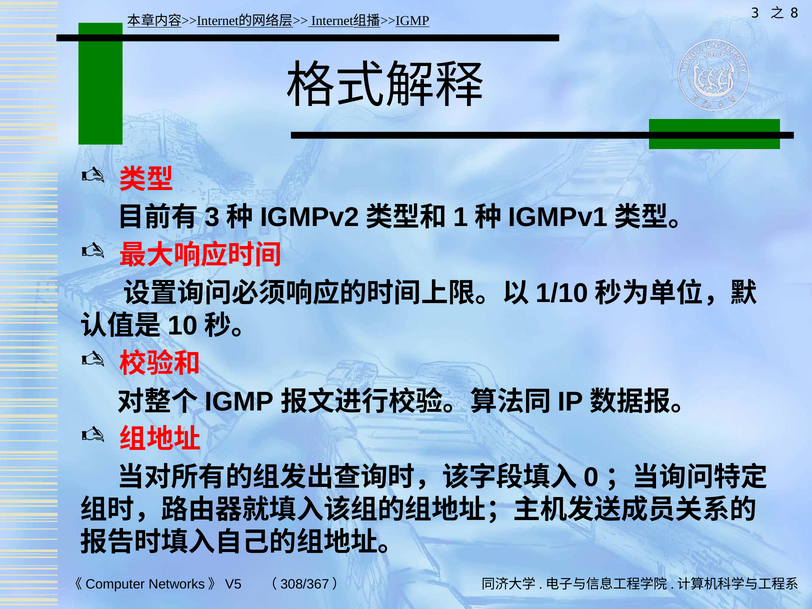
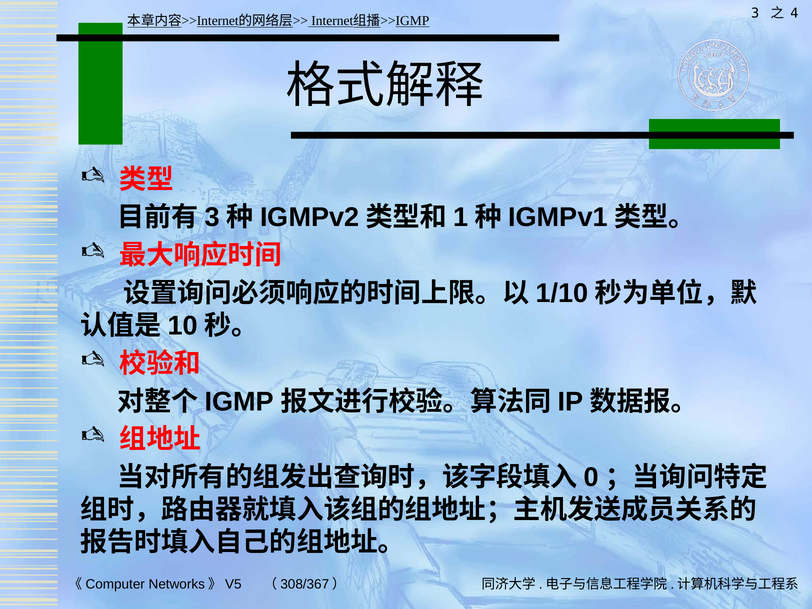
8: 8 -> 4
